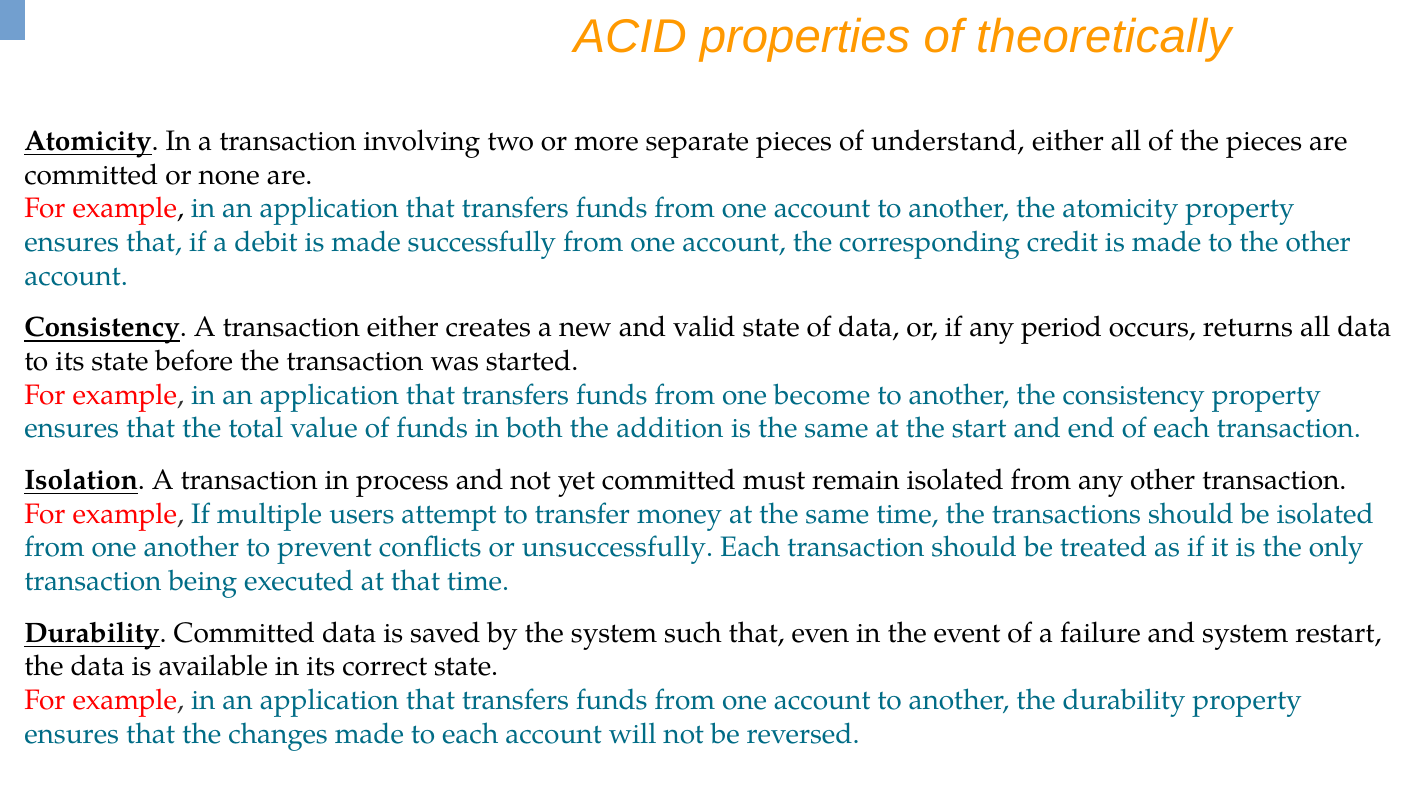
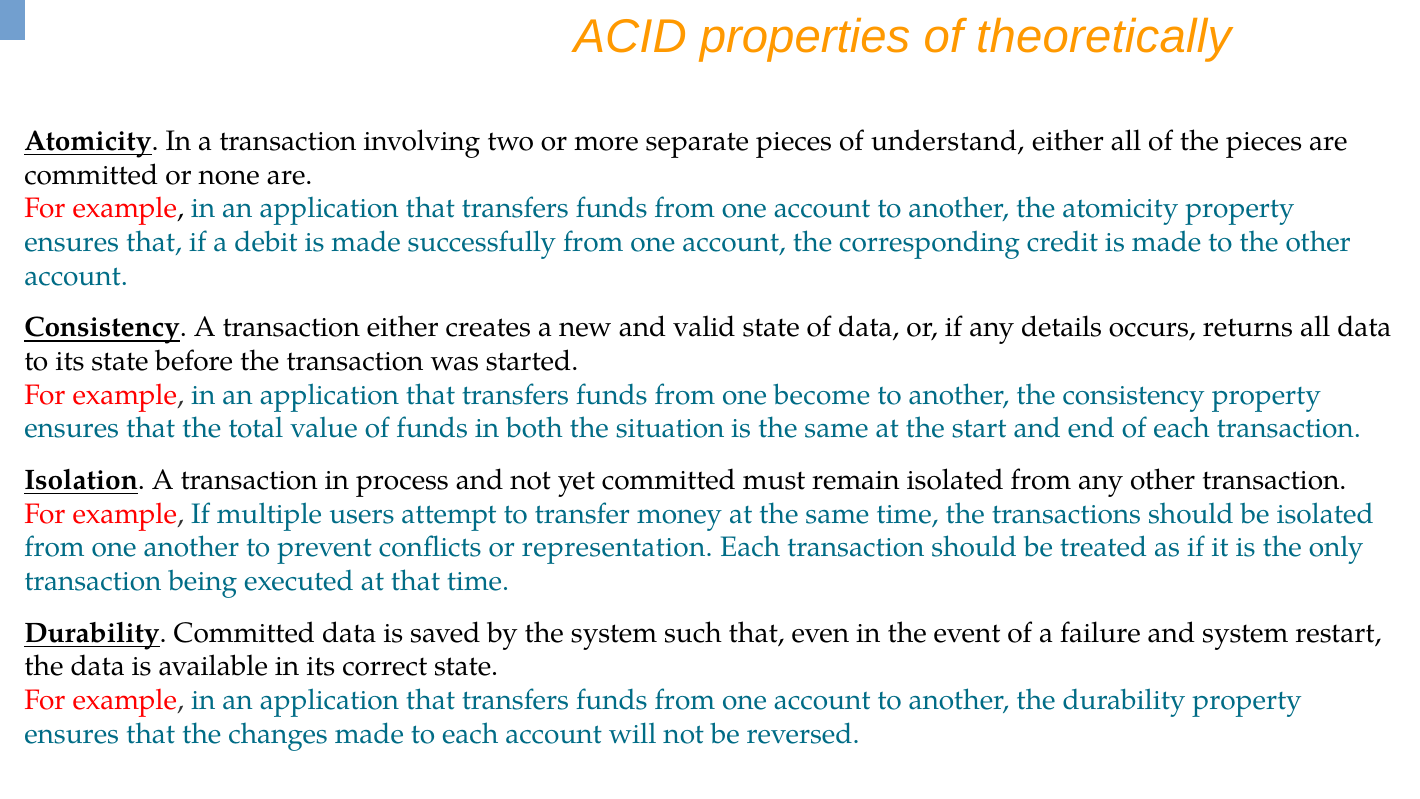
period: period -> details
addition: addition -> situation
unsuccessfully: unsuccessfully -> representation
